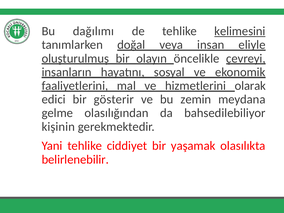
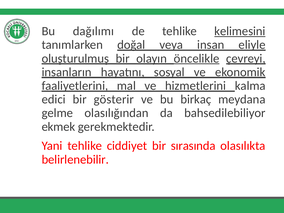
öncelikle underline: none -> present
olarak: olarak -> kalma
zemin: zemin -> birkaç
kişinin: kişinin -> ekmek
yaşamak: yaşamak -> sırasında
